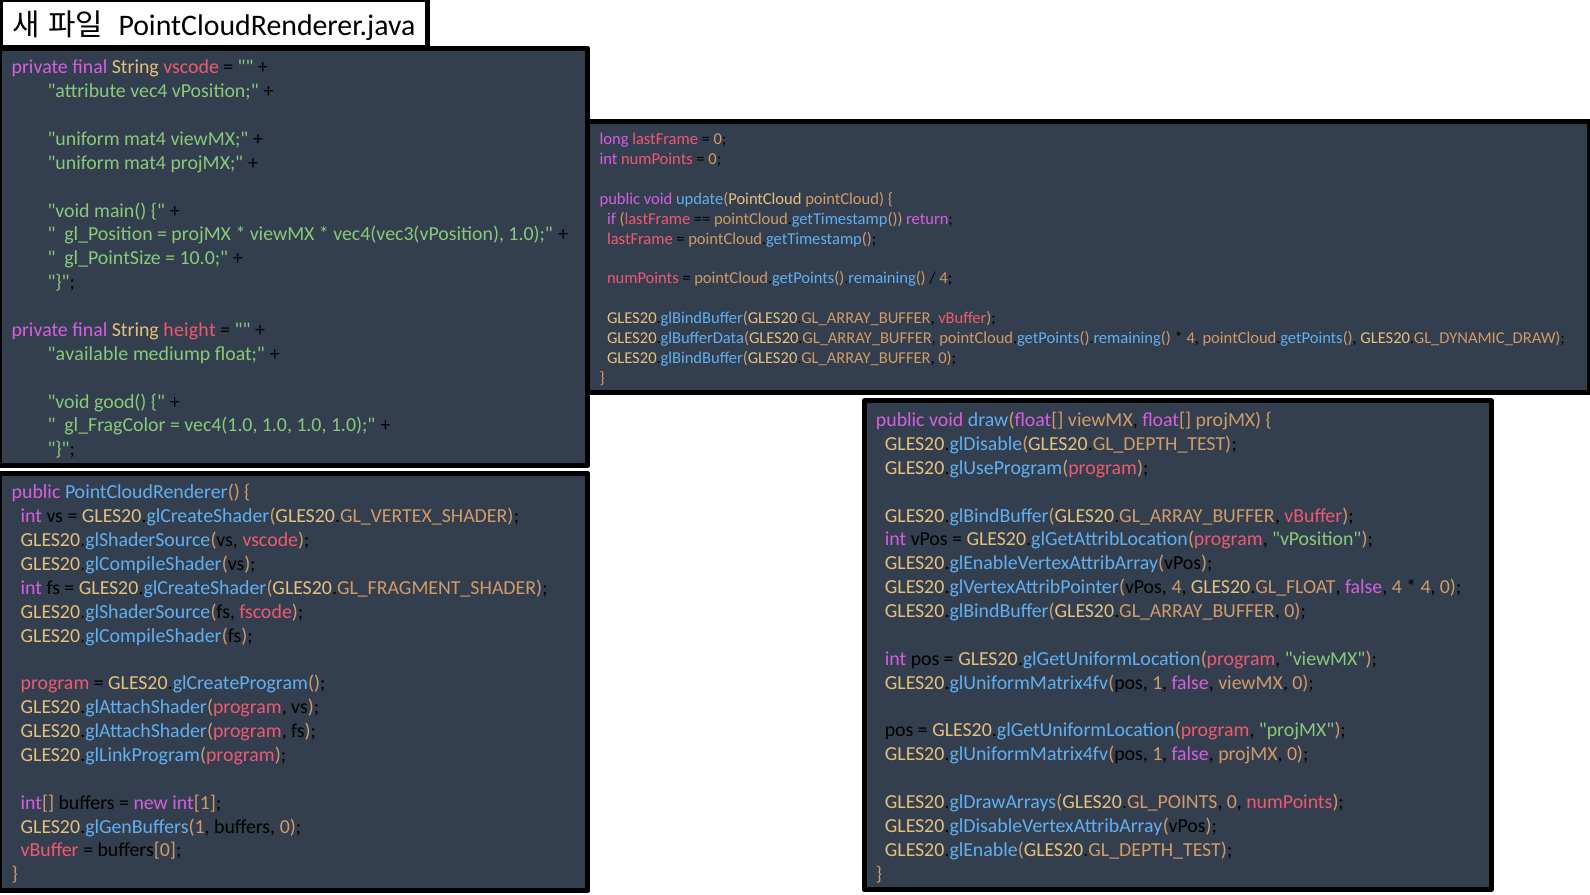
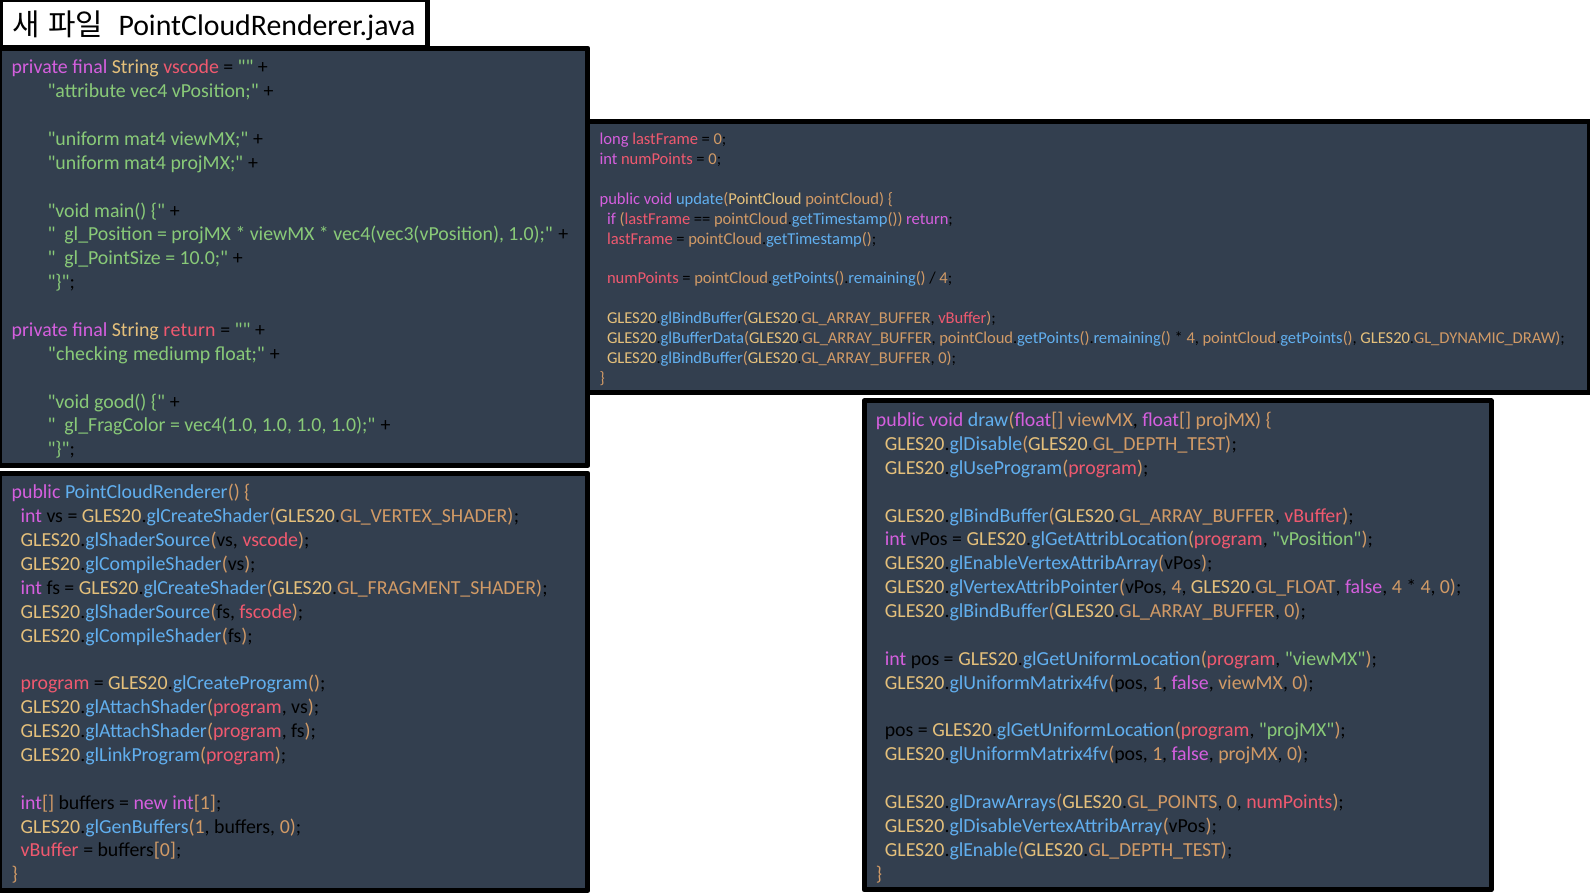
String height: height -> return
available: available -> checking
